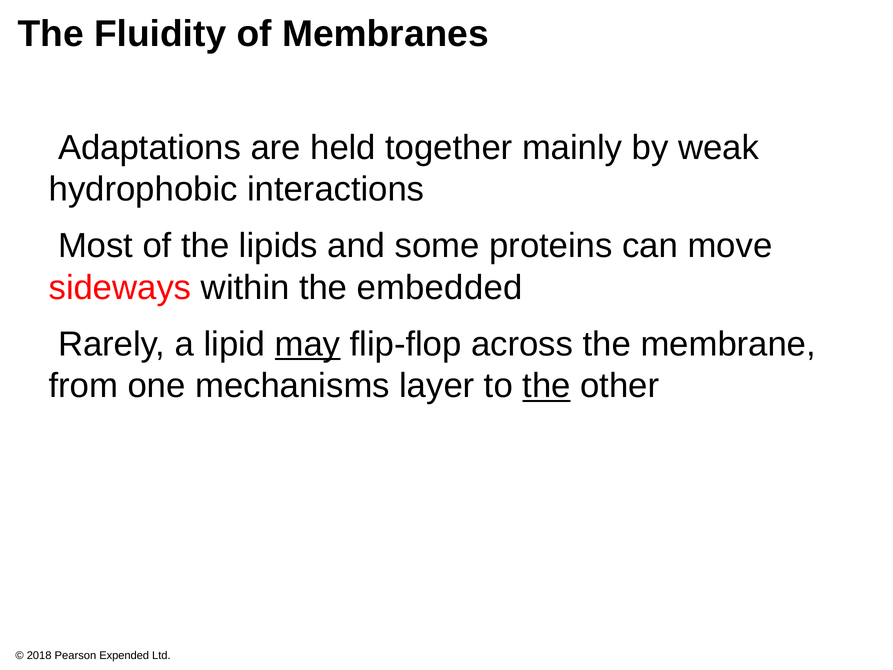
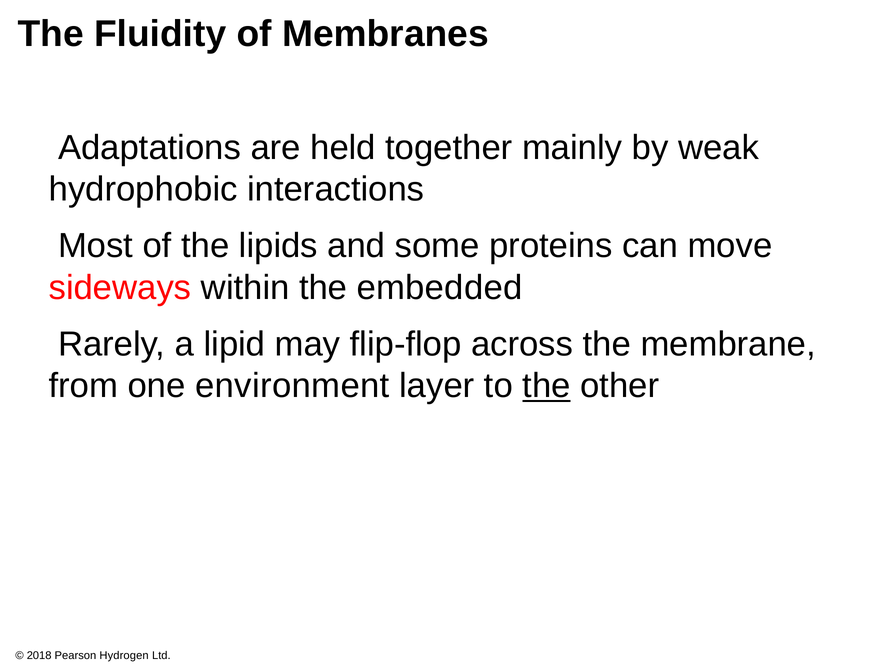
may underline: present -> none
mechanisms: mechanisms -> environment
Expended: Expended -> Hydrogen
